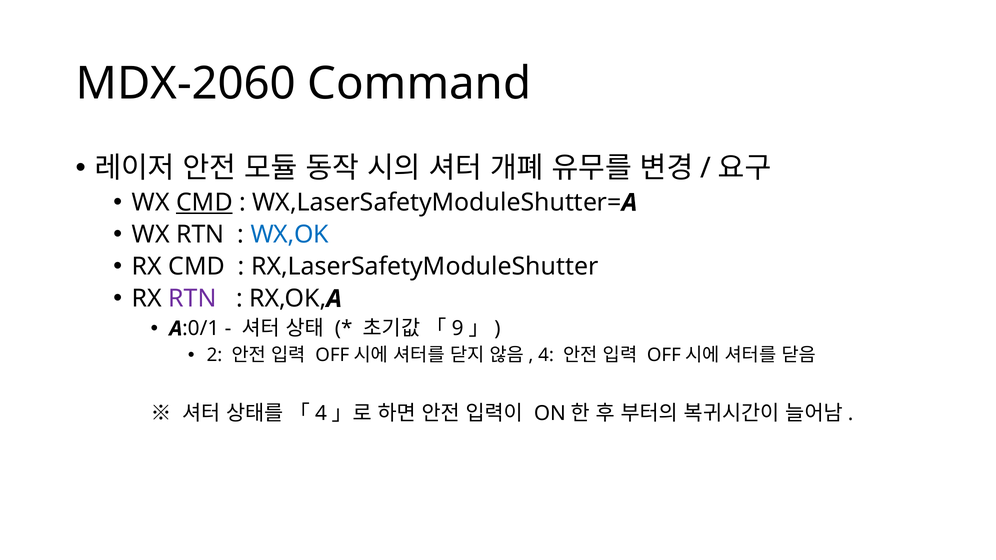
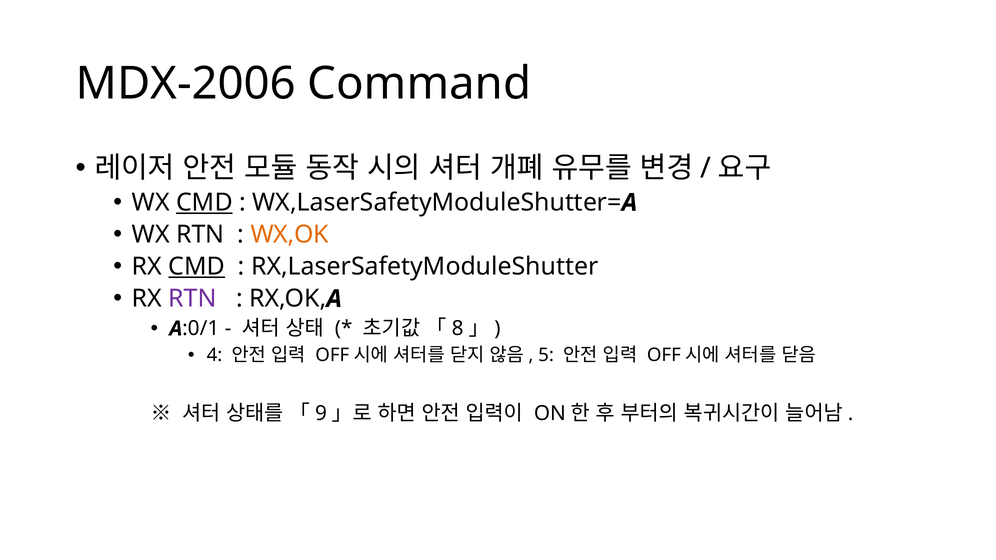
MDX-2060: MDX-2060 -> MDX-2006
WX,OK colour: blue -> orange
CMD at (197, 267) underline: none -> present
9: 9 -> 8
2: 2 -> 4
4 at (546, 355): 4 -> 5
4 at (321, 414): 4 -> 9
